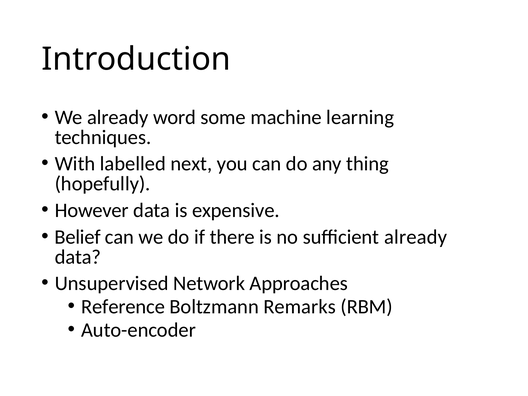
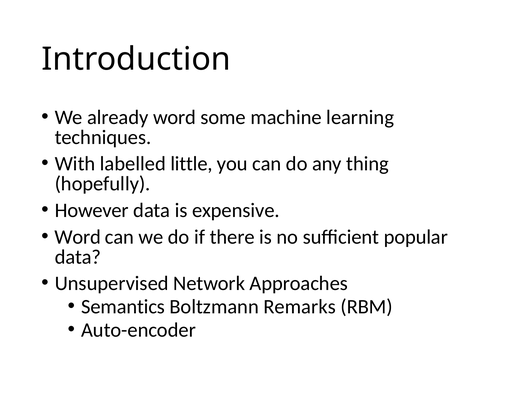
next: next -> little
Belief at (78, 237): Belief -> Word
sufficient already: already -> popular
Reference: Reference -> Semantics
